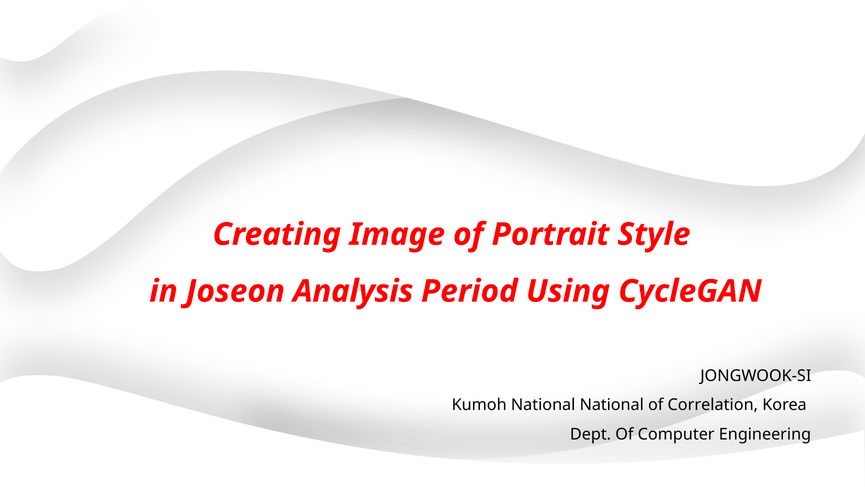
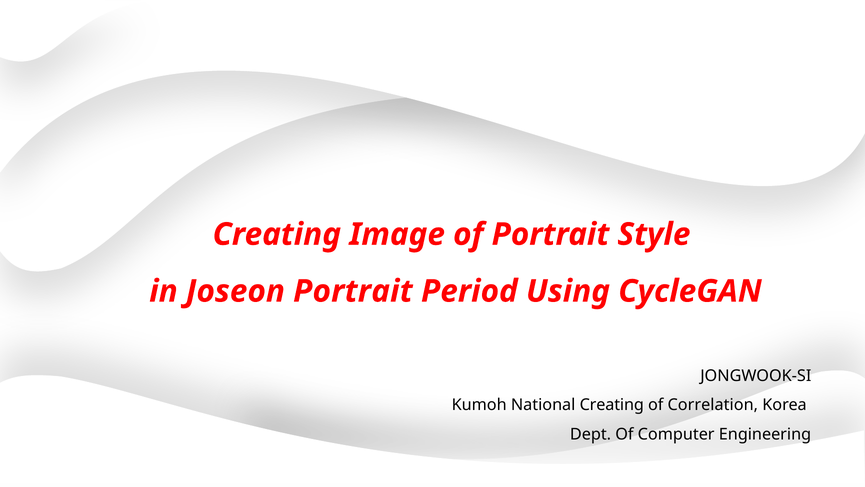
Joseon Analysis: Analysis -> Portrait
National National: National -> Creating
